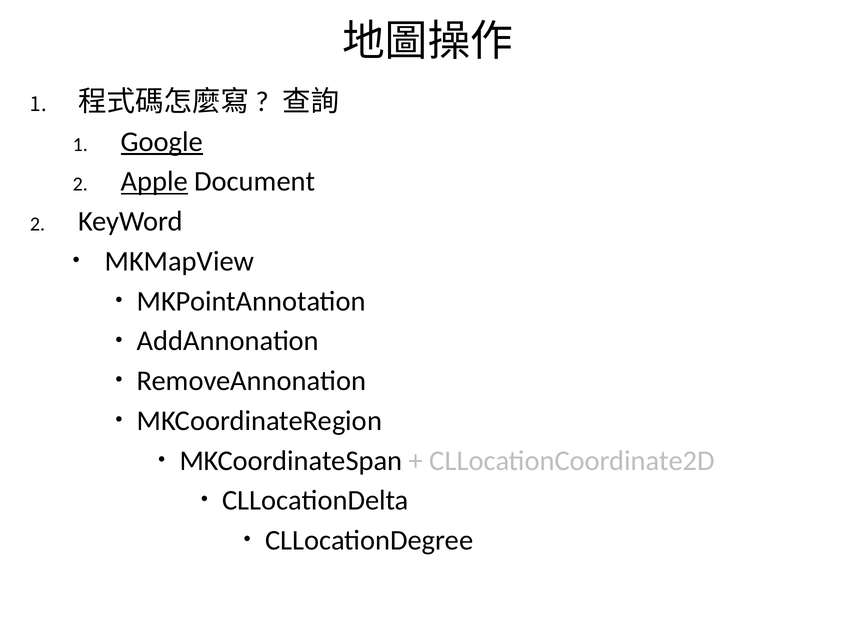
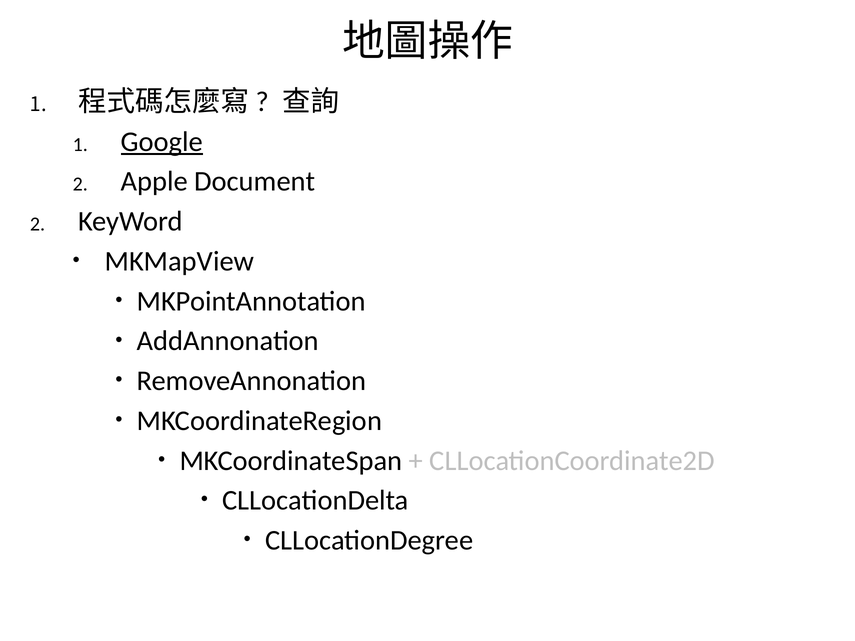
Apple underline: present -> none
